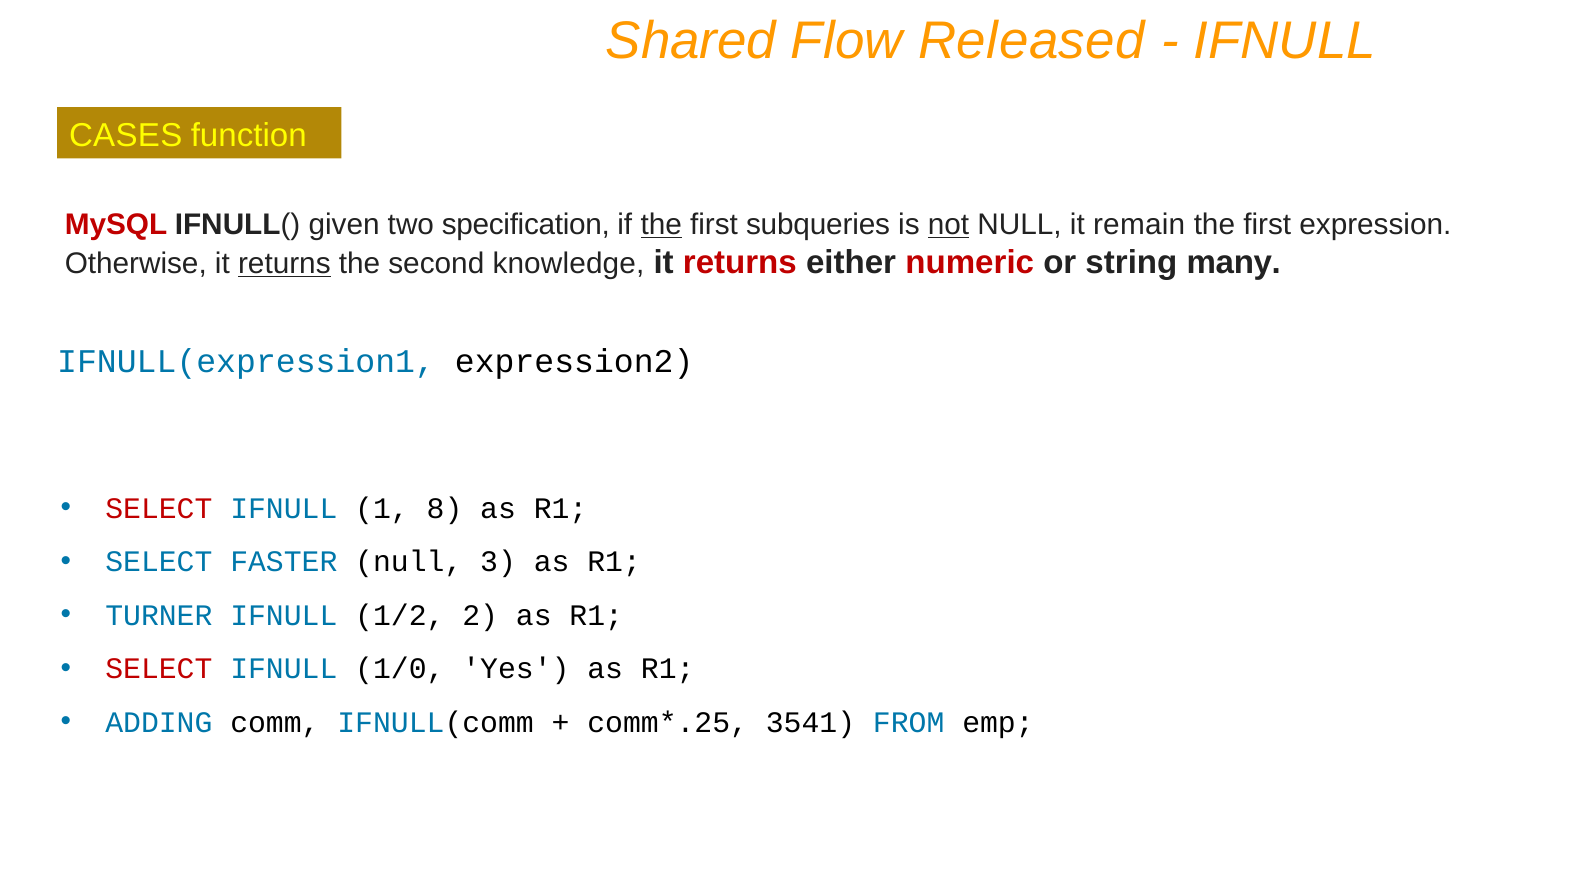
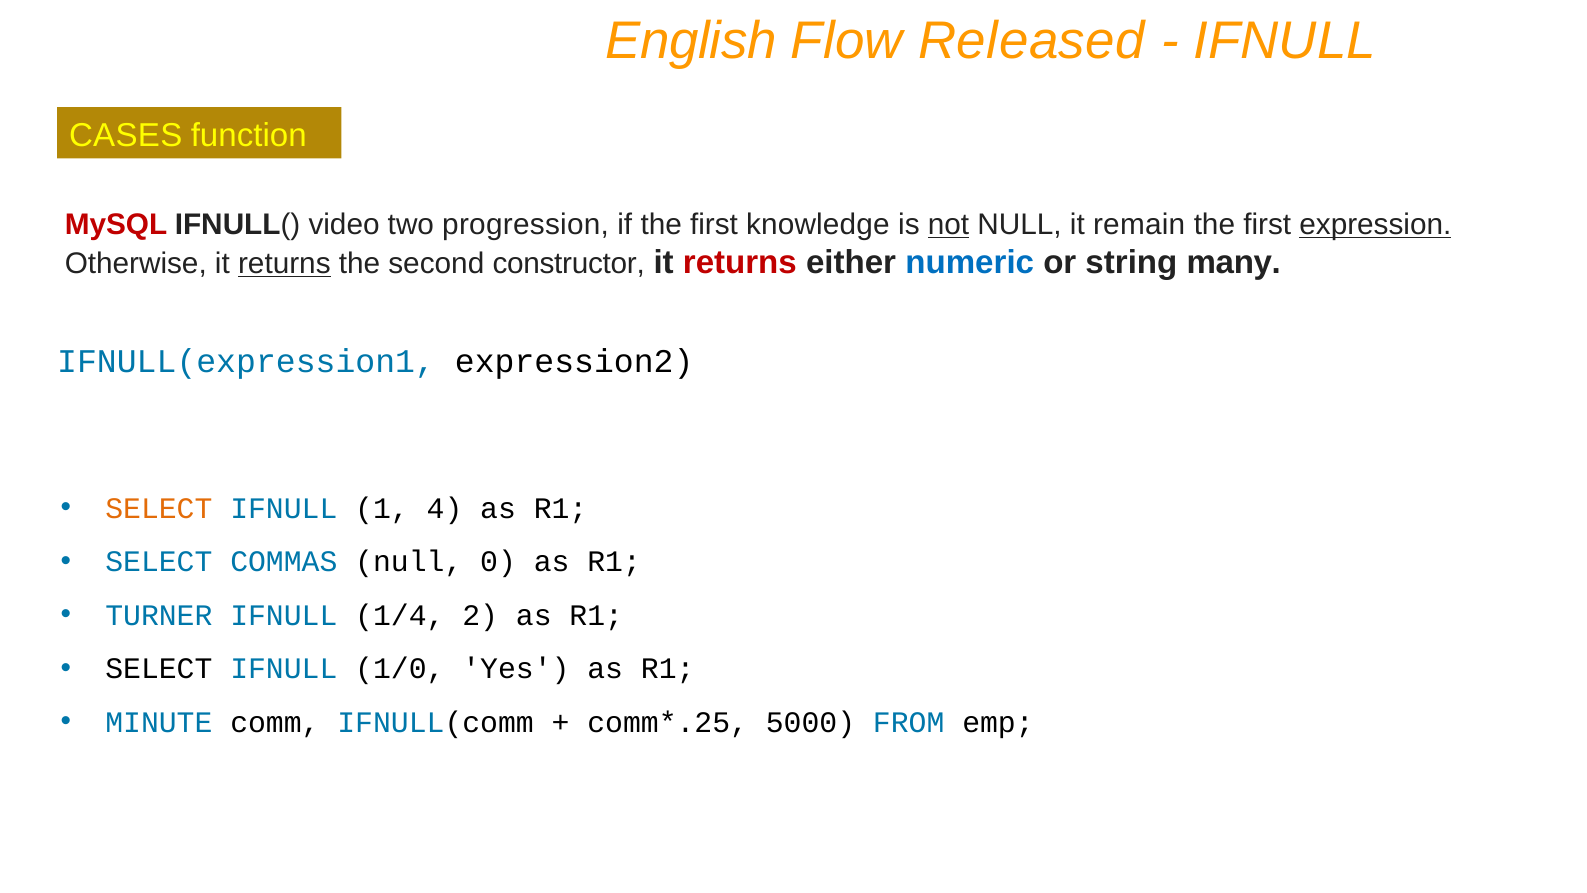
Shared: Shared -> English
given: given -> video
specification: specification -> progression
the at (661, 225) underline: present -> none
subqueries: subqueries -> knowledge
expression underline: none -> present
knowledge: knowledge -> constructor
numeric colour: red -> blue
SELECT at (159, 508) colour: red -> orange
8: 8 -> 4
FASTER: FASTER -> COMMAS
3: 3 -> 0
1/2: 1/2 -> 1/4
SELECT at (159, 669) colour: red -> black
ADDING: ADDING -> MINUTE
3541: 3541 -> 5000
